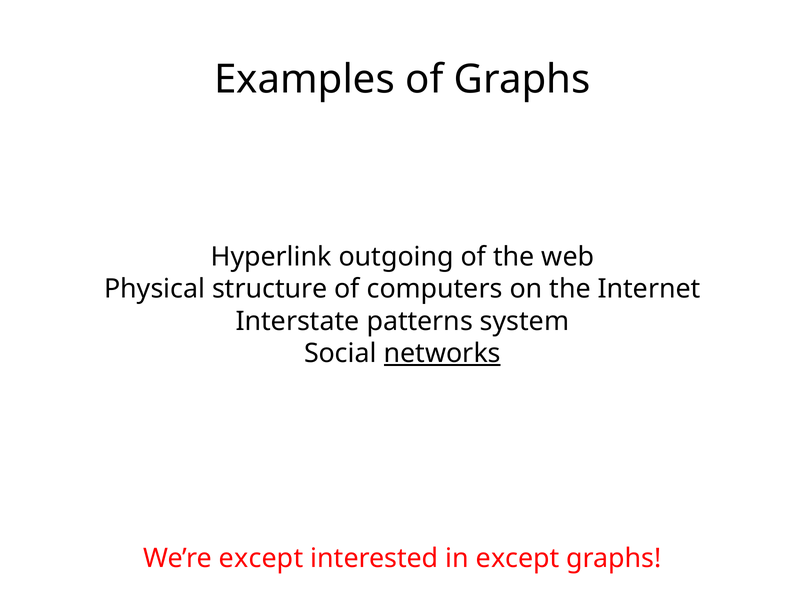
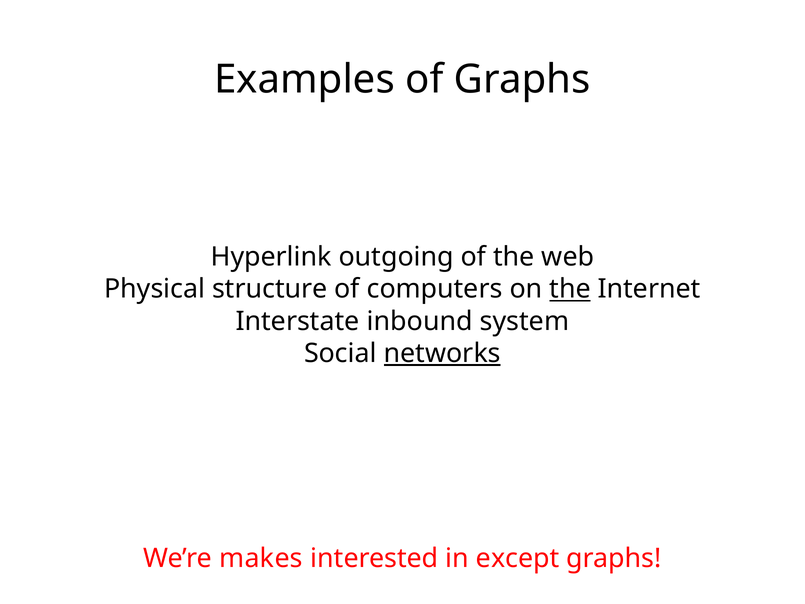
the at (570, 289) underline: none -> present
patterns: patterns -> inbound
We’re except: except -> makes
